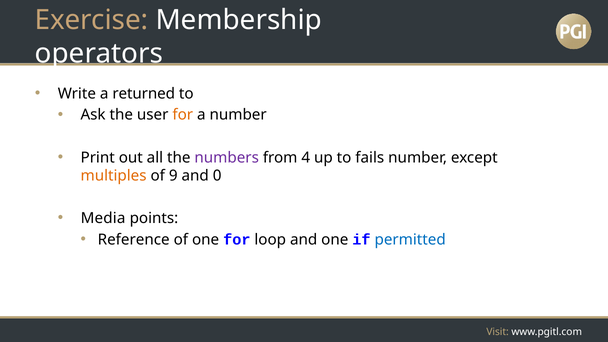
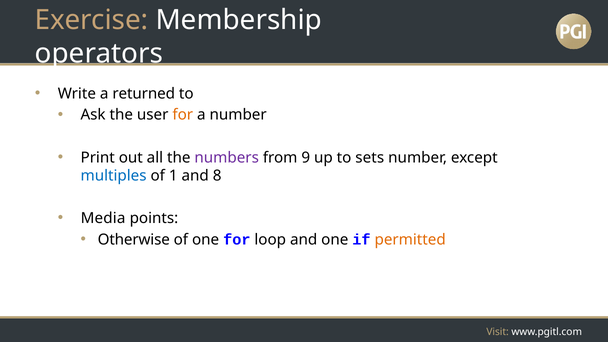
4: 4 -> 9
fails: fails -> sets
multiples colour: orange -> blue
9: 9 -> 1
0: 0 -> 8
Reference: Reference -> Otherwise
permitted colour: blue -> orange
